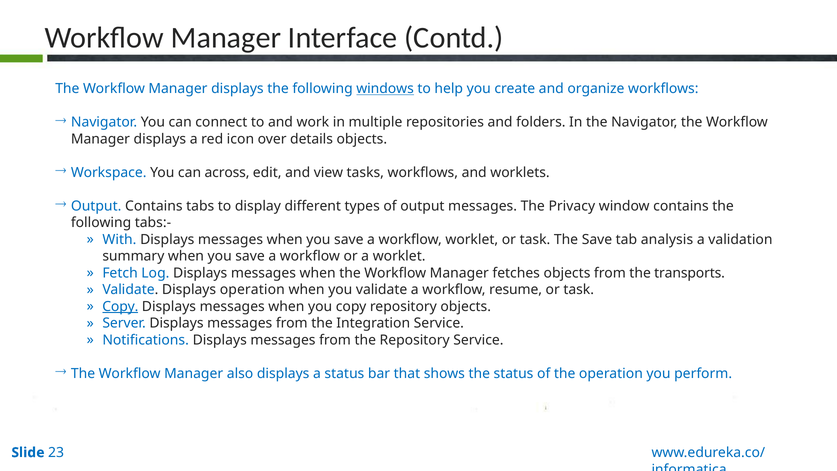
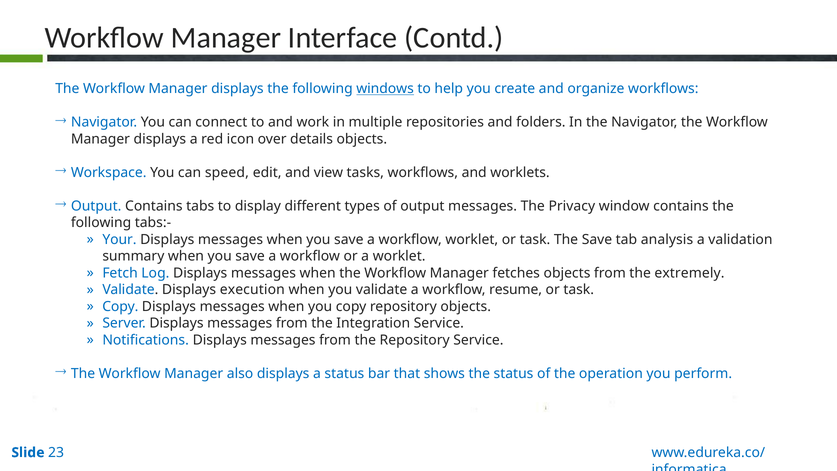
across: across -> speed
With: With -> Your
transports: transports -> extremely
Displays operation: operation -> execution
Copy at (120, 306) underline: present -> none
